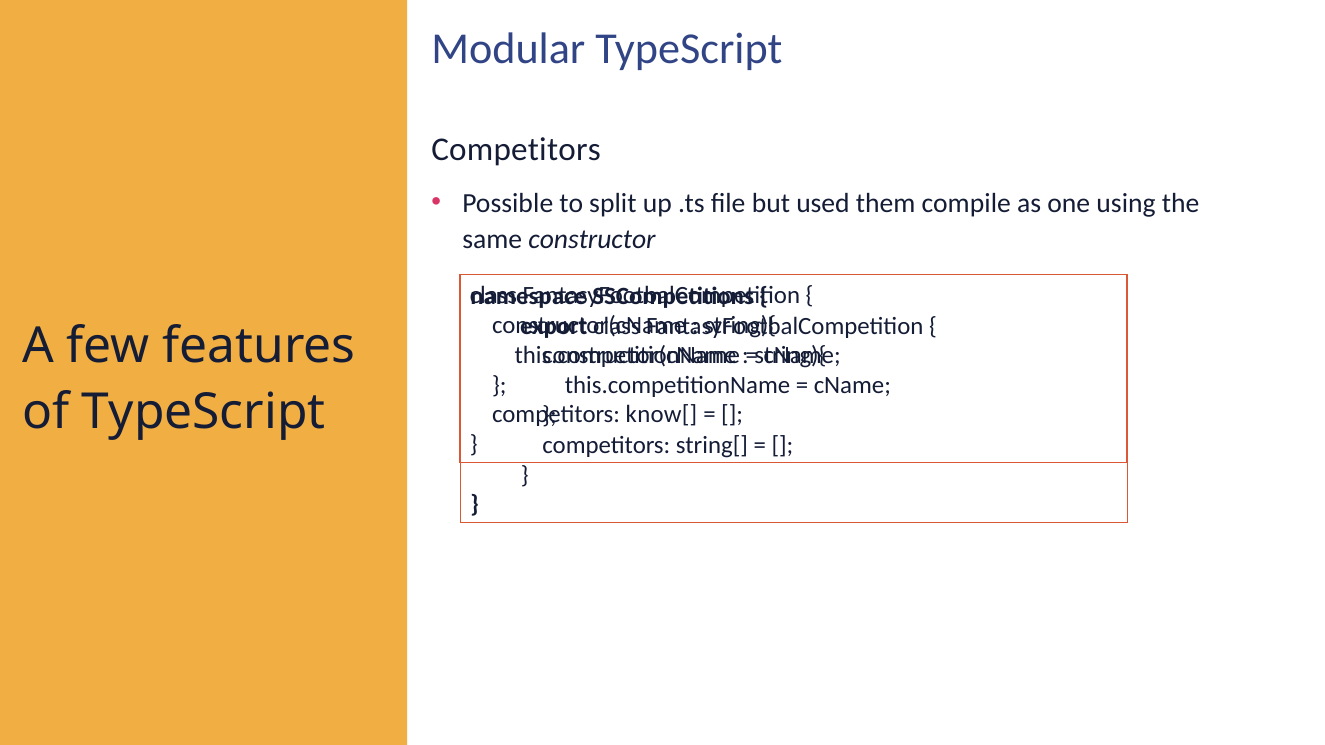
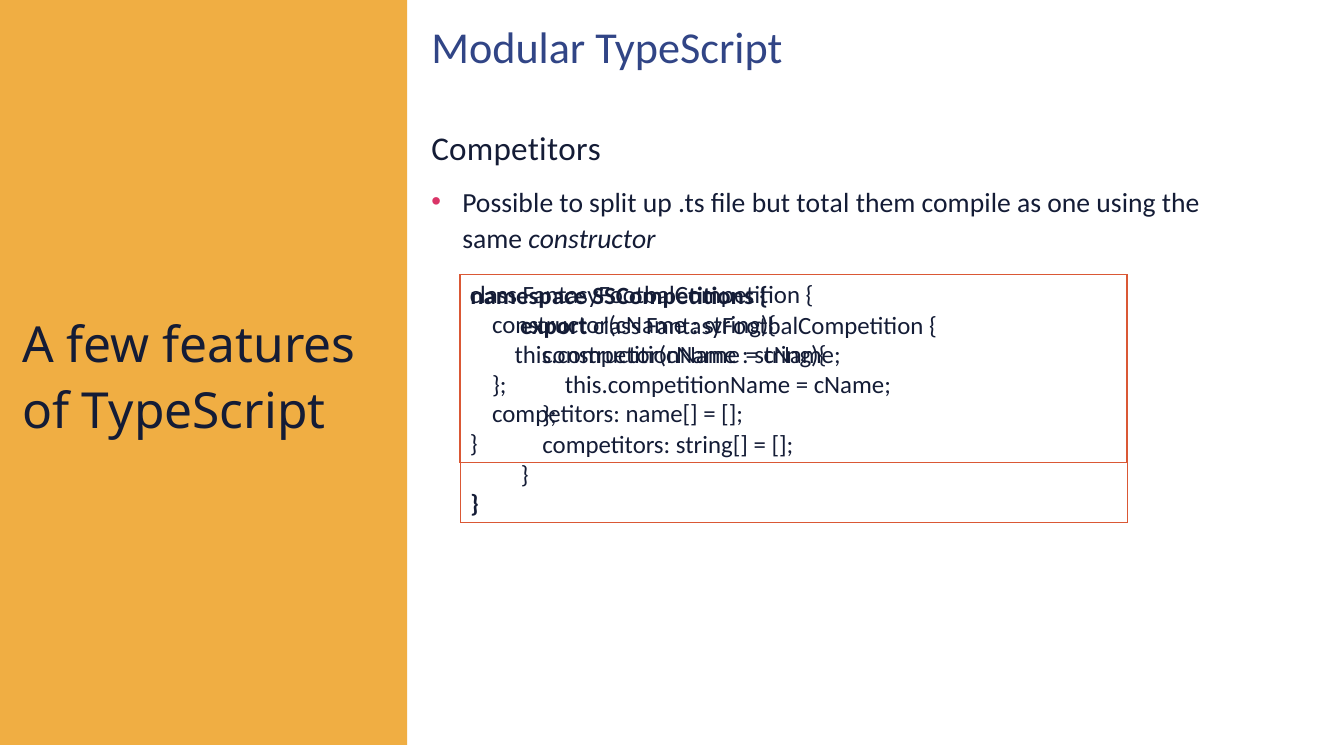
used: used -> total
know[: know[ -> name[
